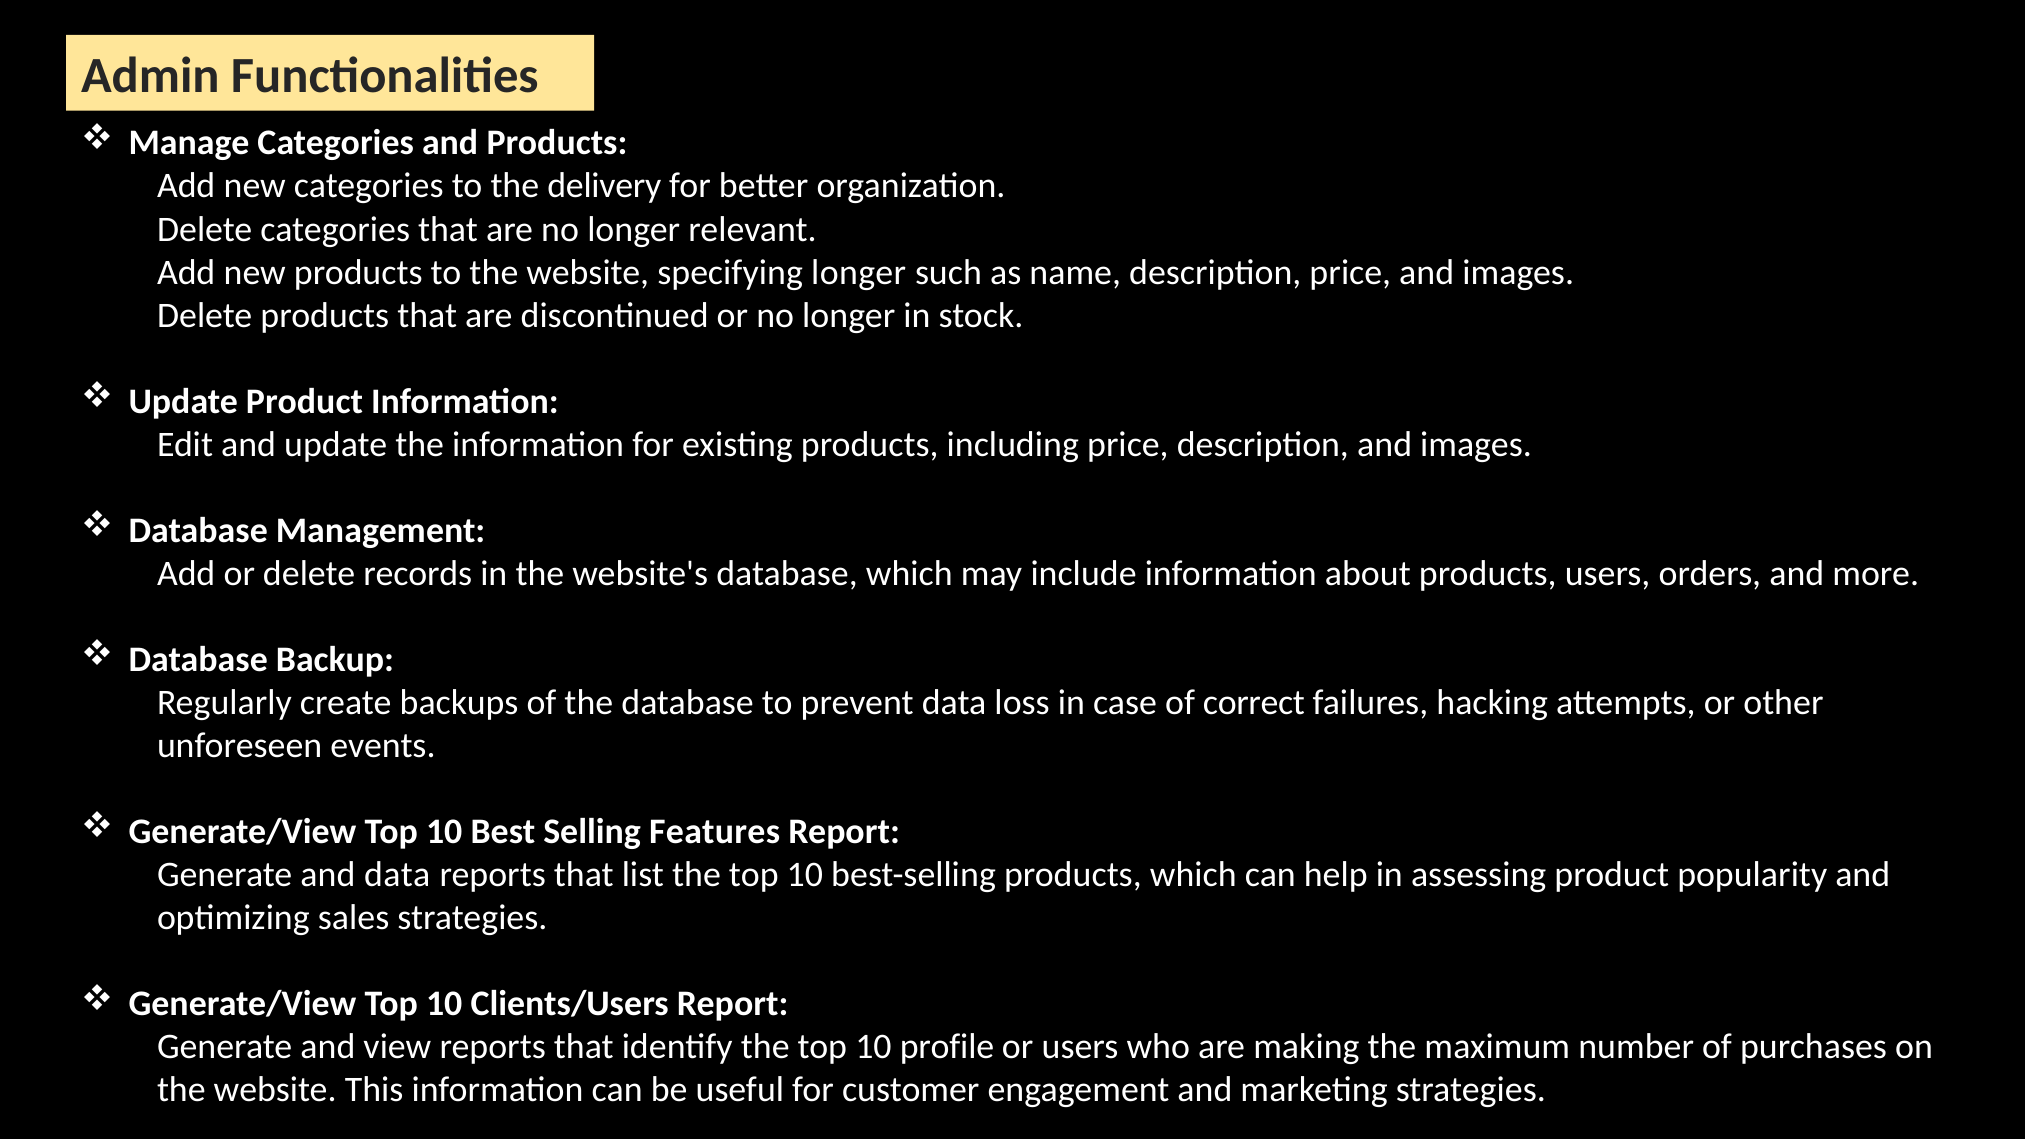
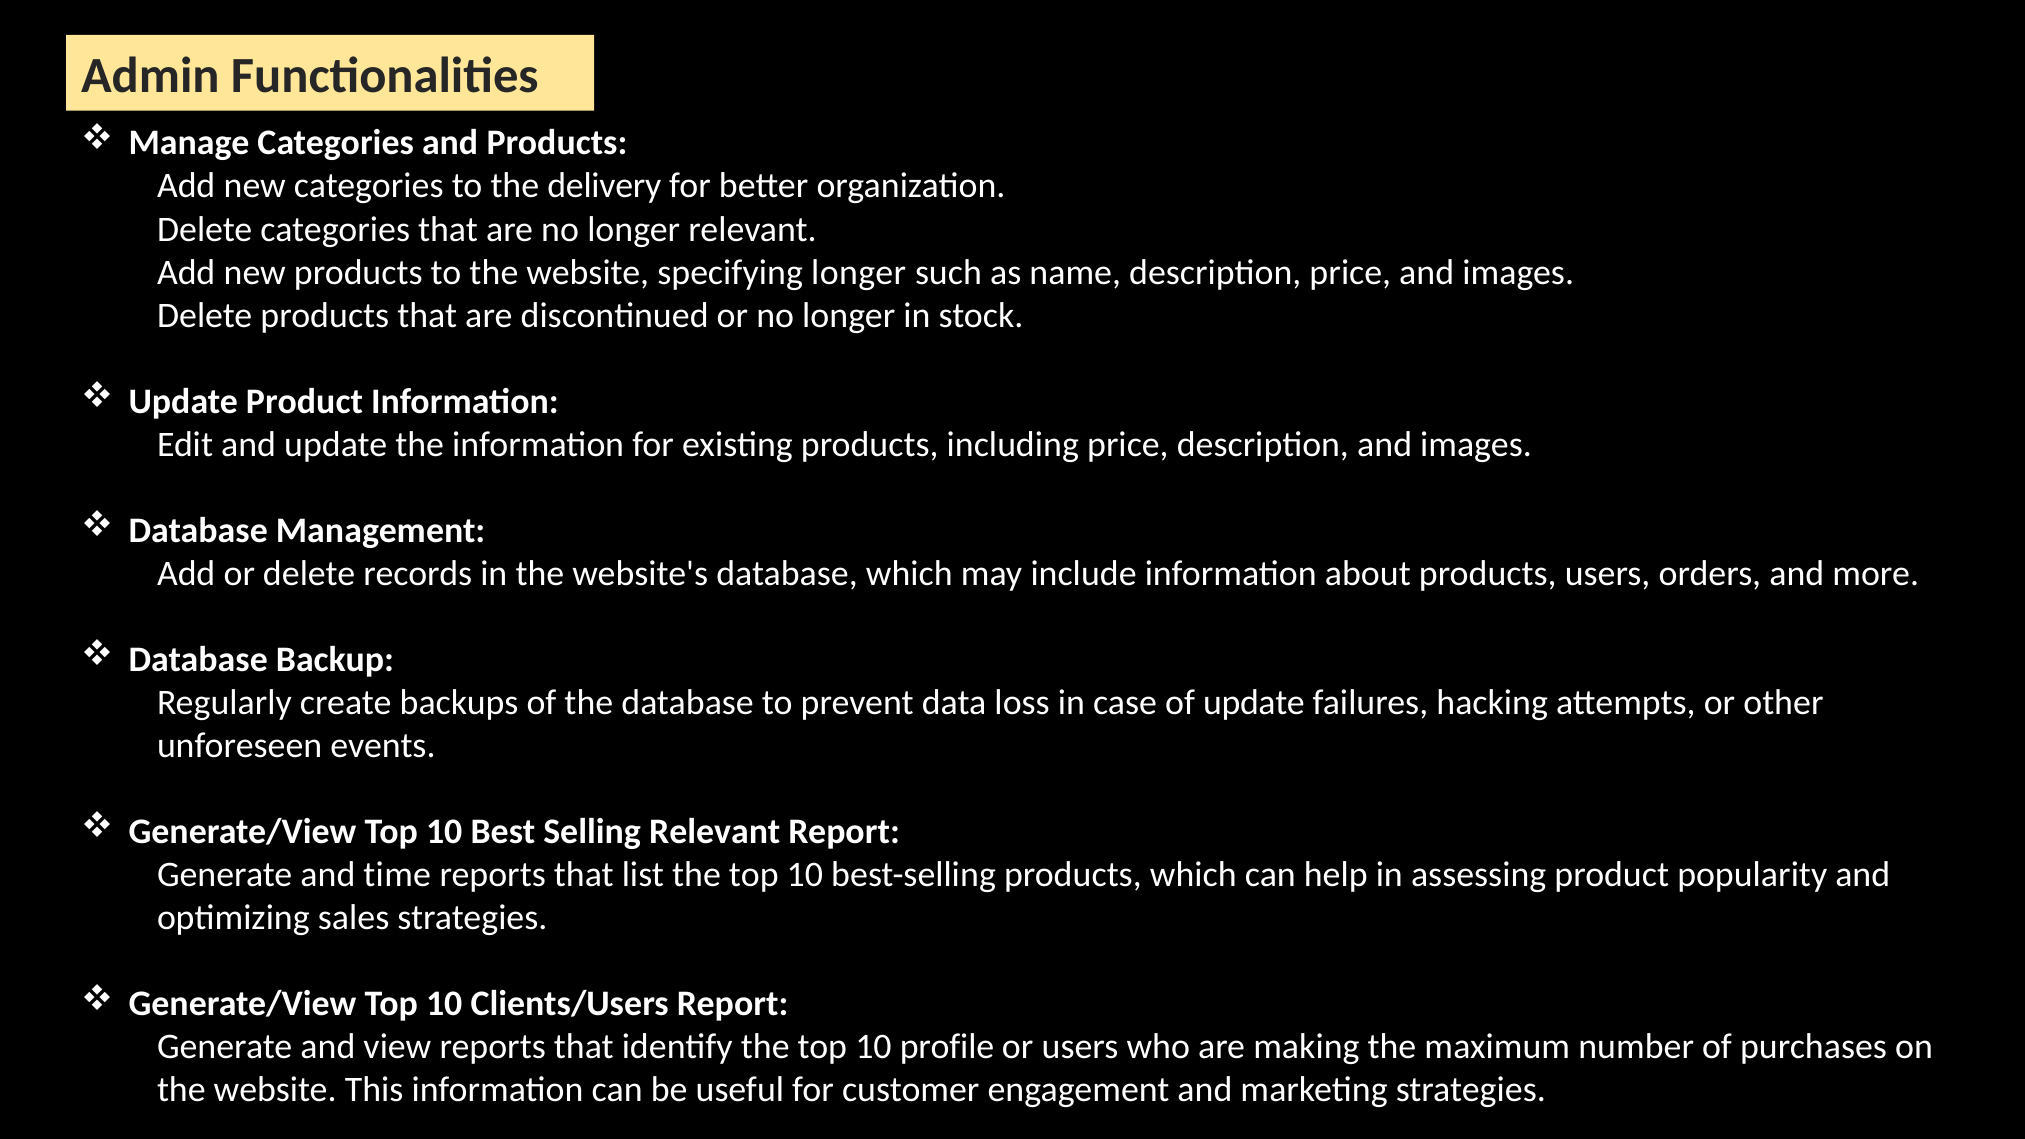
of correct: correct -> update
Selling Features: Features -> Relevant
and data: data -> time
